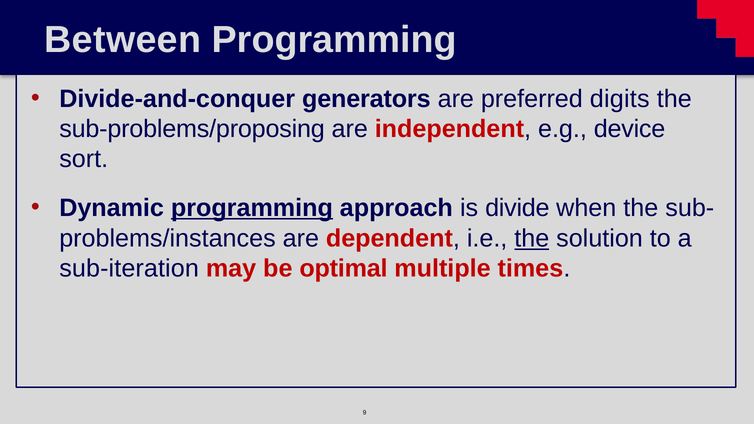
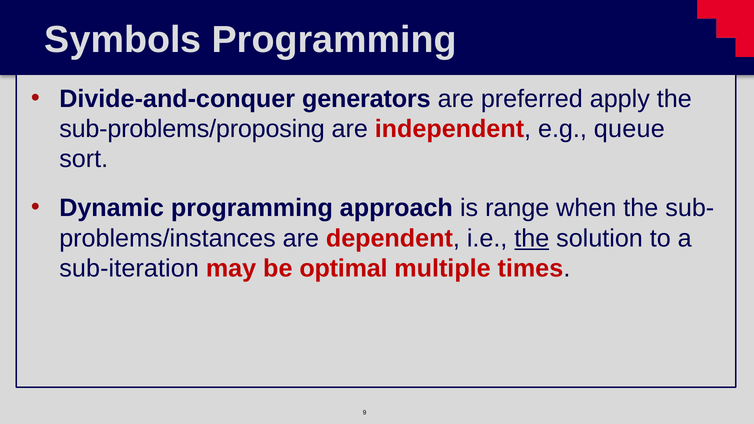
Between: Between -> Symbols
digits: digits -> apply
device: device -> queue
programming at (252, 208) underline: present -> none
divide: divide -> range
